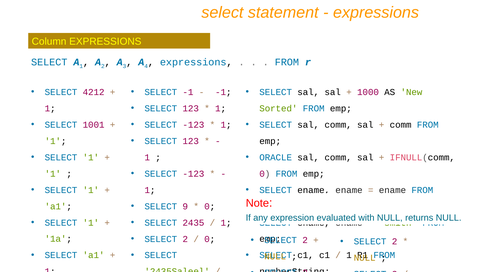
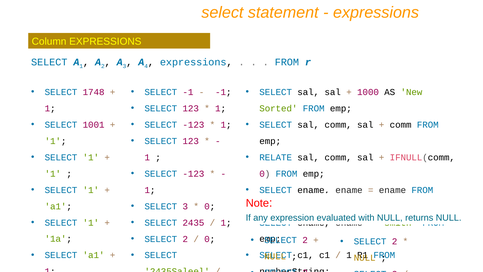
4212: 4212 -> 1748
ORACLE: ORACLE -> RELATE
SELECT 9: 9 -> 3
